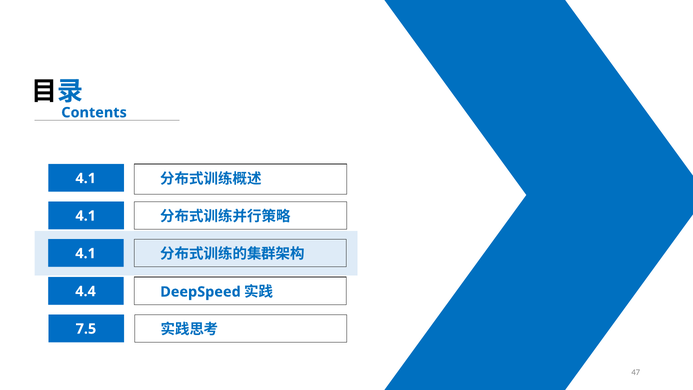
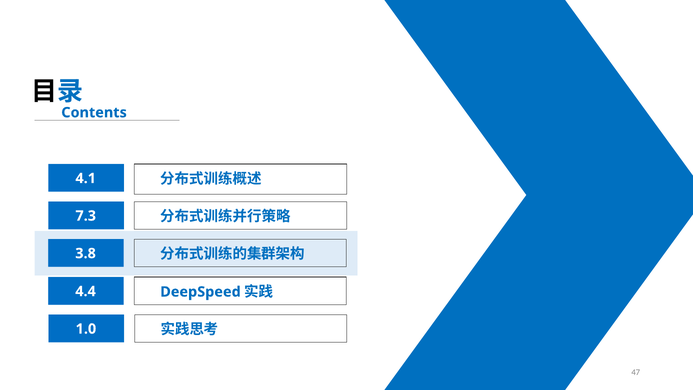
4.1 at (86, 216): 4.1 -> 7.3
4.1 at (86, 253): 4.1 -> 3.8
7.5: 7.5 -> 1.0
